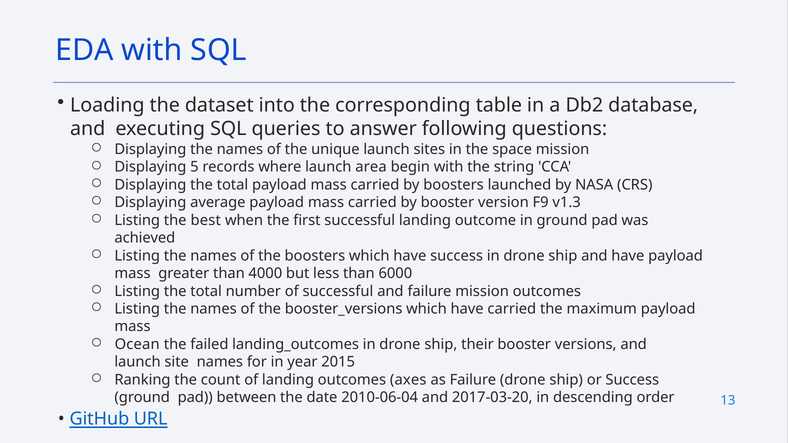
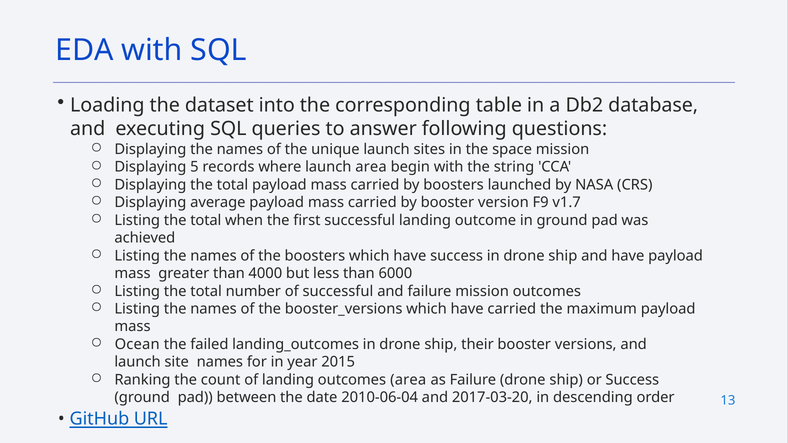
v1.3: v1.3 -> v1.7
best at (206, 220): best -> total
outcomes axes: axes -> area
